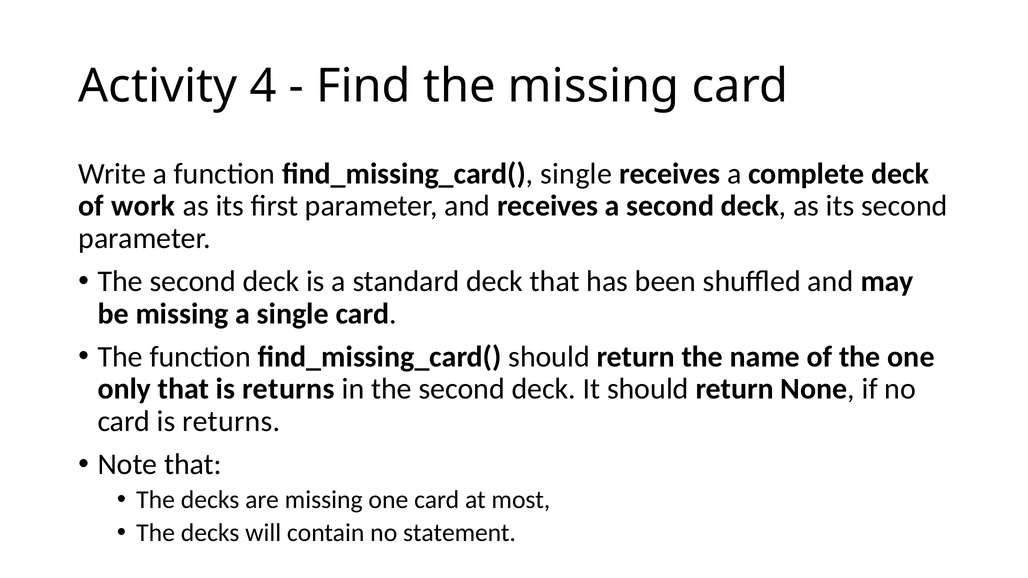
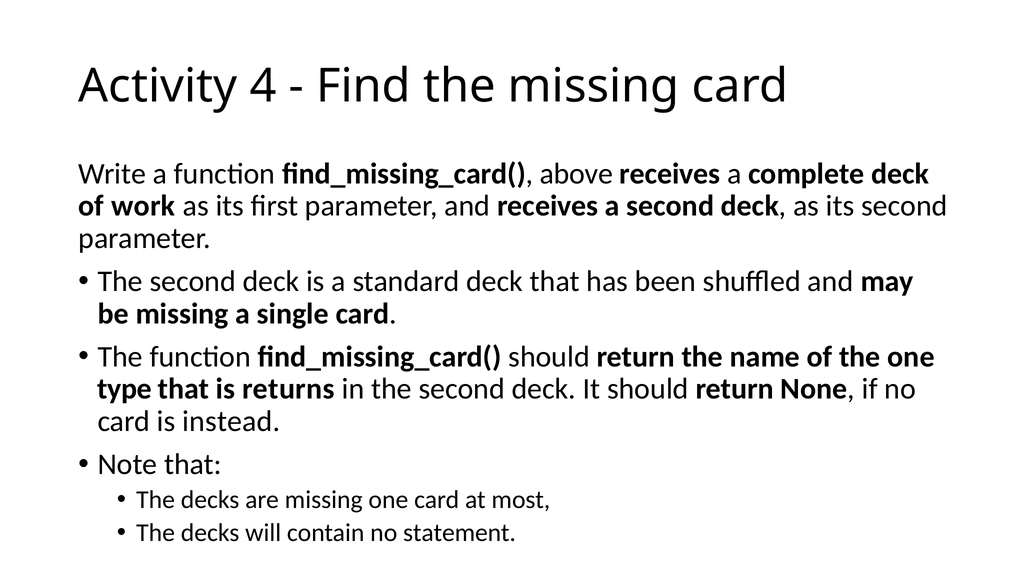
find_missing_card( single: single -> above
only: only -> type
card is returns: returns -> instead
